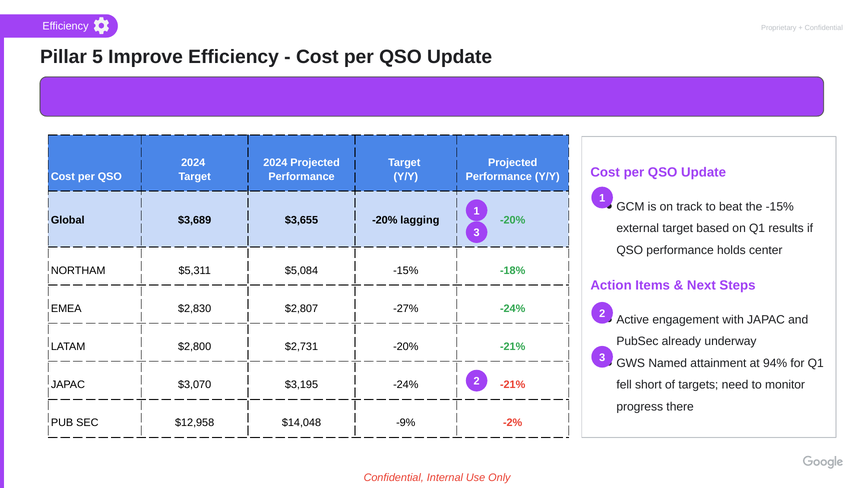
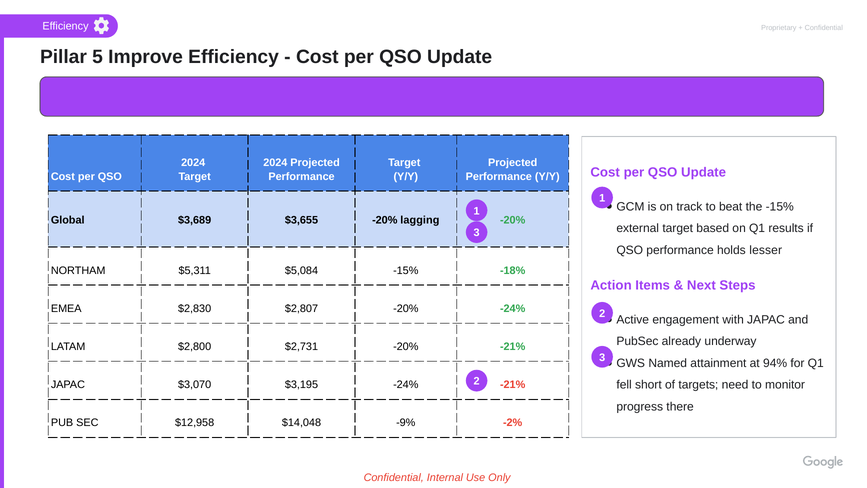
center: center -> lesser
$2,807 -27%: -27% -> -20%
